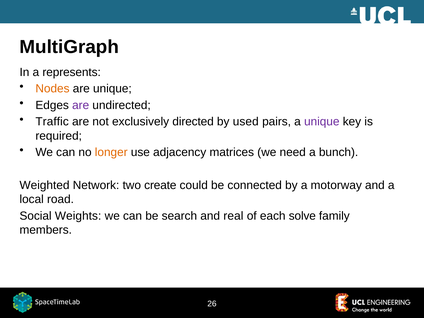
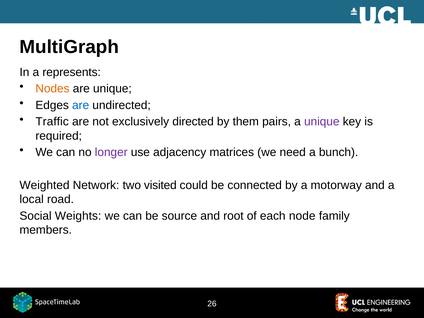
are at (81, 105) colour: purple -> blue
used: used -> them
longer colour: orange -> purple
create: create -> visited
search: search -> source
real: real -> root
solve: solve -> node
